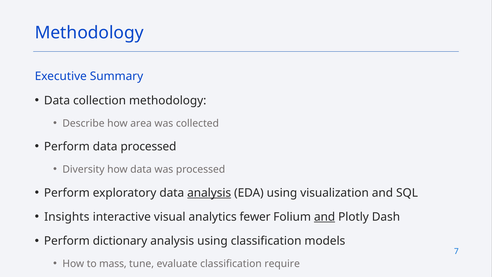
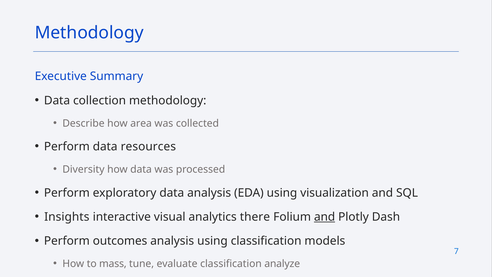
data processed: processed -> resources
analysis at (209, 193) underline: present -> none
fewer: fewer -> there
dictionary: dictionary -> outcomes
require: require -> analyze
